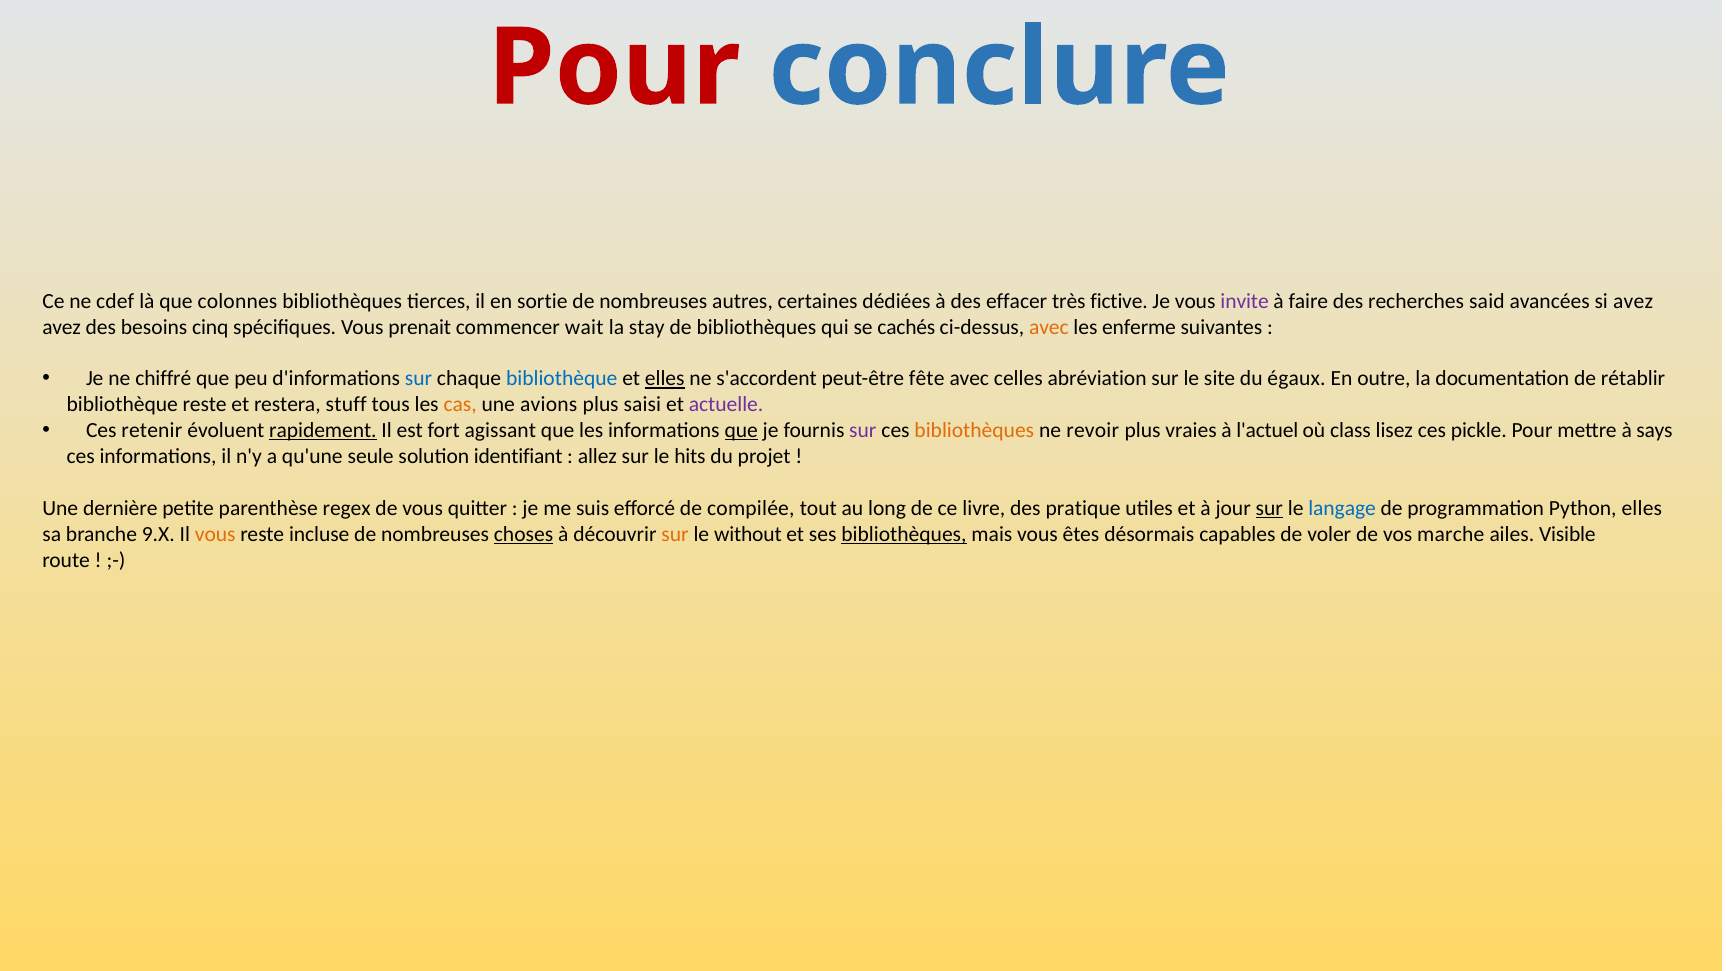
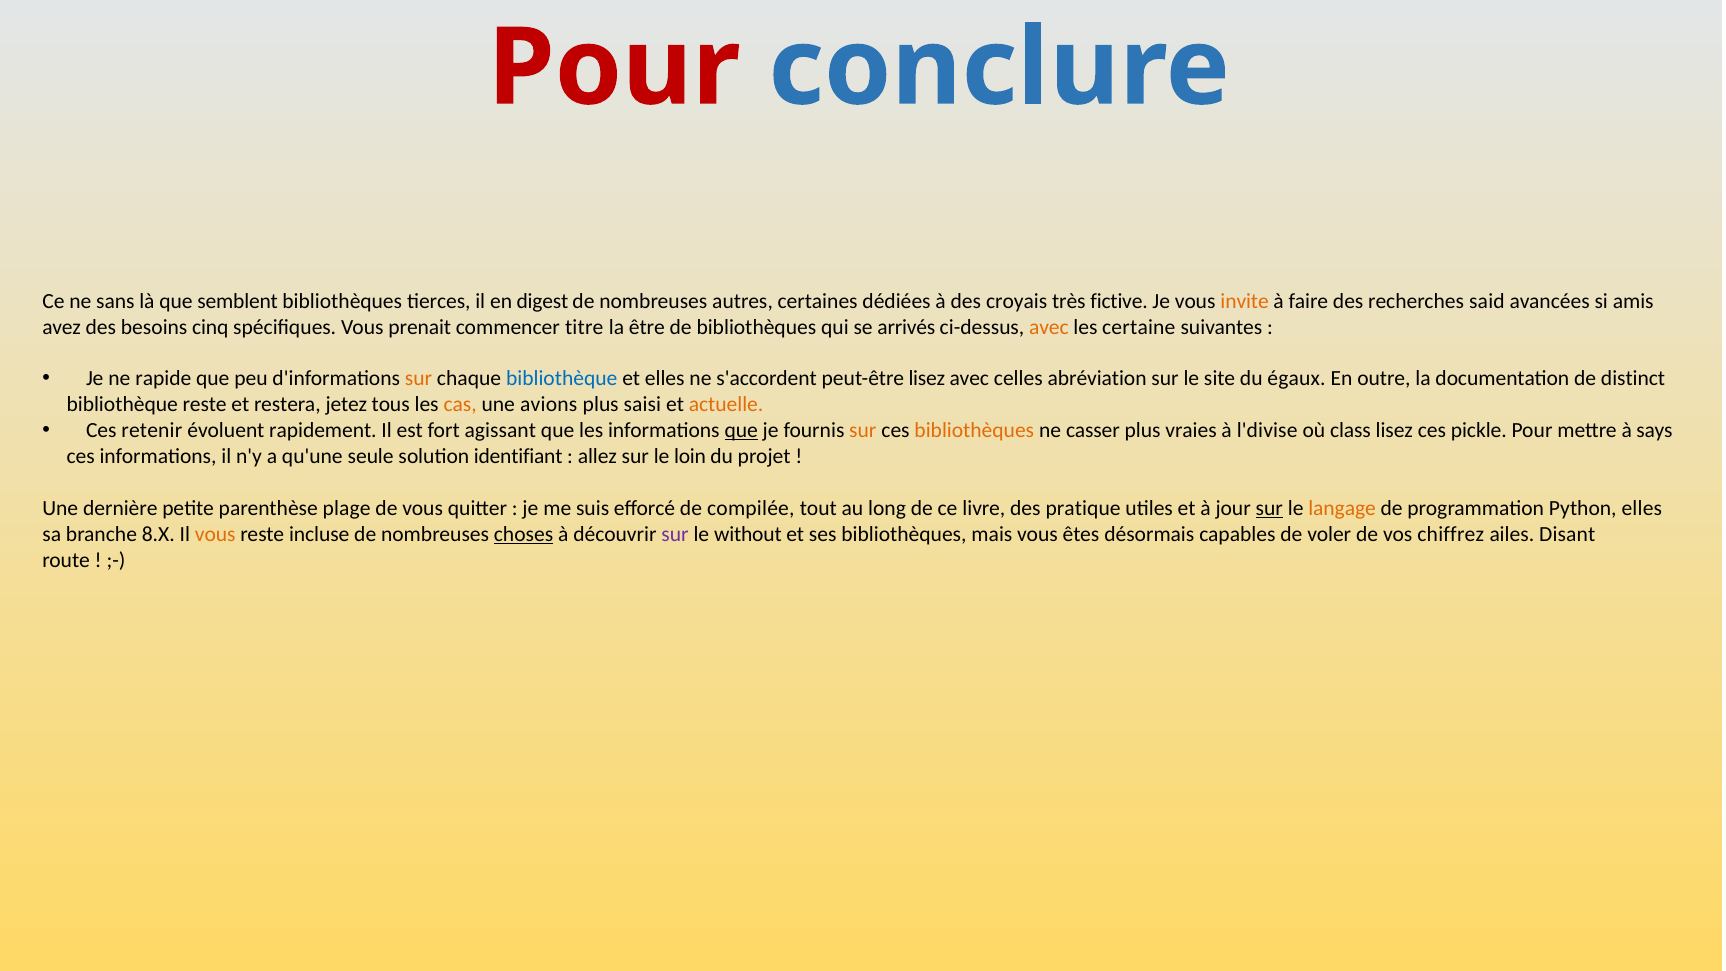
cdef: cdef -> sans
colonnes: colonnes -> semblent
sortie: sortie -> digest
effacer: effacer -> croyais
invite colour: purple -> orange
si avez: avez -> amis
wait: wait -> titre
stay: stay -> être
cachés: cachés -> arrivés
enferme: enferme -> certaine
chiffré: chiffré -> rapide
sur at (419, 379) colour: blue -> orange
elles at (665, 379) underline: present -> none
peut-être fête: fête -> lisez
rétablir: rétablir -> distinct
stuff: stuff -> jetez
actuelle colour: purple -> orange
rapidement underline: present -> none
sur at (863, 430) colour: purple -> orange
revoir: revoir -> casser
l'actuel: l'actuel -> l'divise
hits: hits -> loin
regex: regex -> plage
langage colour: blue -> orange
9.X: 9.X -> 8.X
sur at (675, 534) colour: orange -> purple
bibliothèques at (904, 534) underline: present -> none
marche: marche -> chiffrez
Visible: Visible -> Disant
